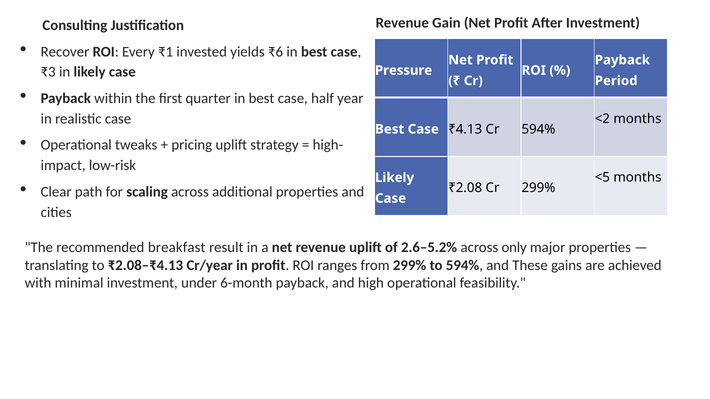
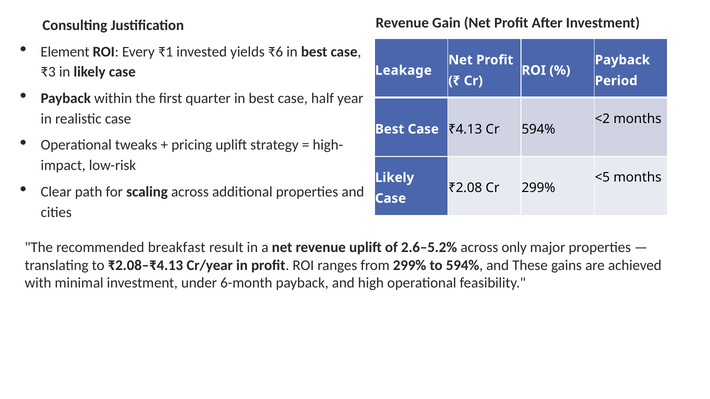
Recover: Recover -> Element
Pressure: Pressure -> Leakage
